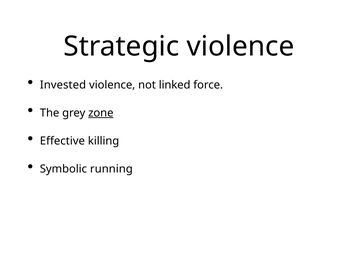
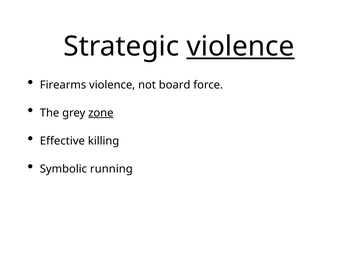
violence at (241, 46) underline: none -> present
Invested: Invested -> Firearms
linked: linked -> board
